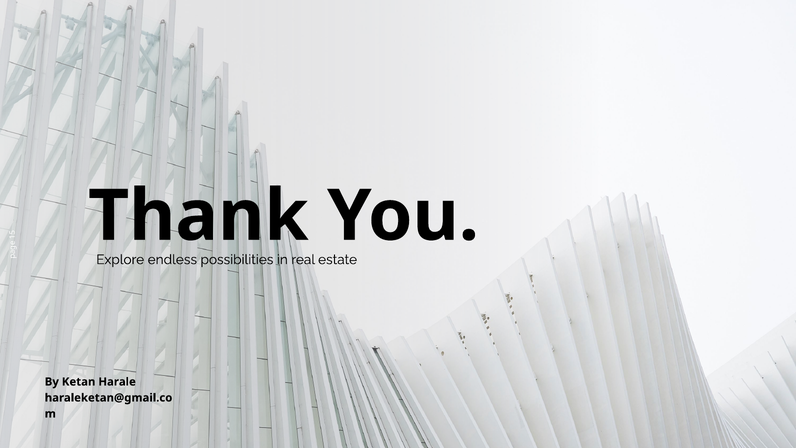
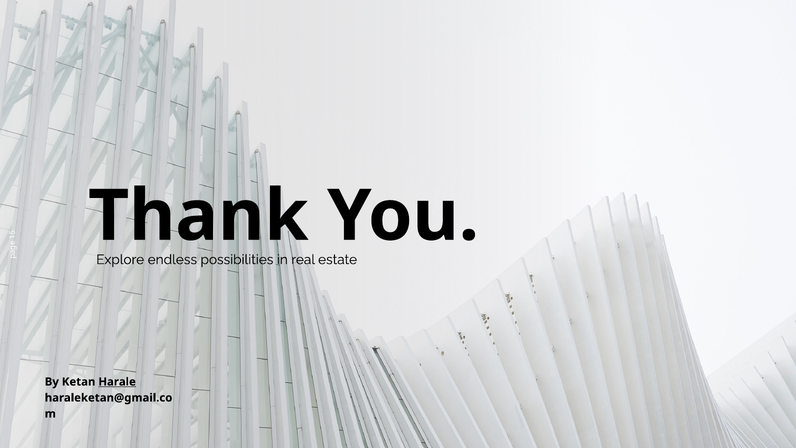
Harale underline: none -> present
